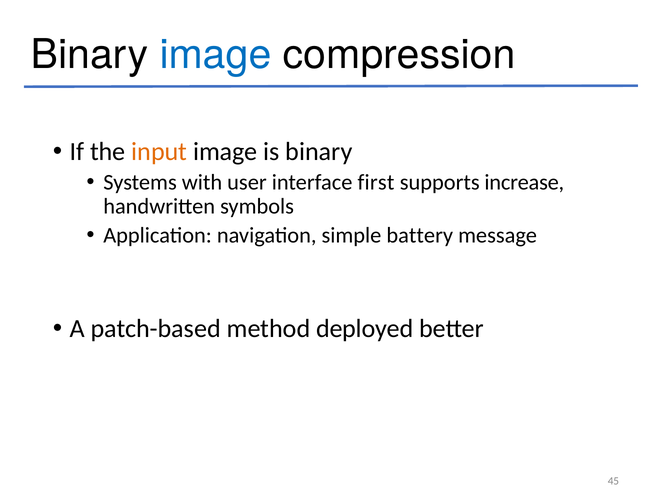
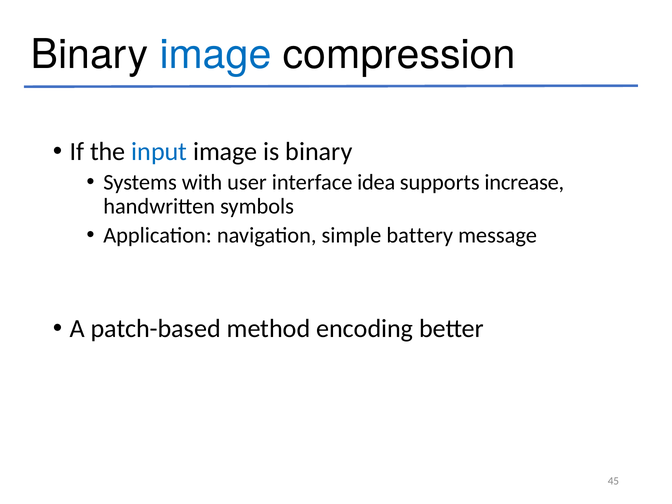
input colour: orange -> blue
first: first -> idea
deployed: deployed -> encoding
